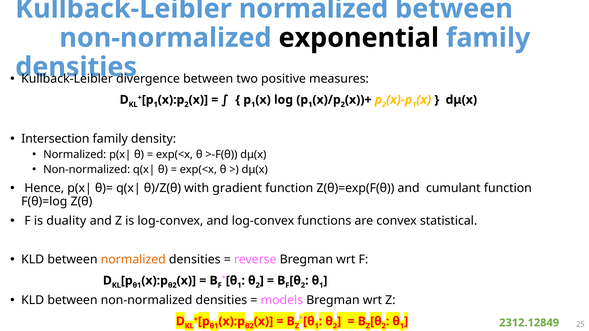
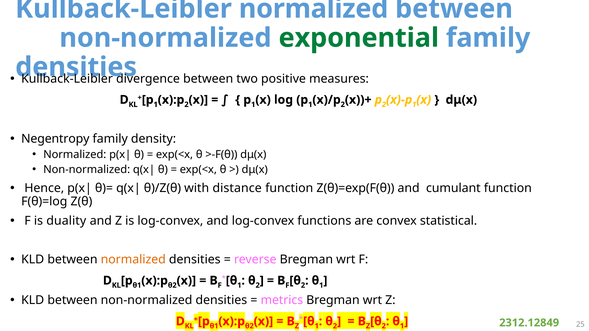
exponential colour: black -> green
Intersection: Intersection -> Negentropy
gradient: gradient -> distance
models: models -> metrics
